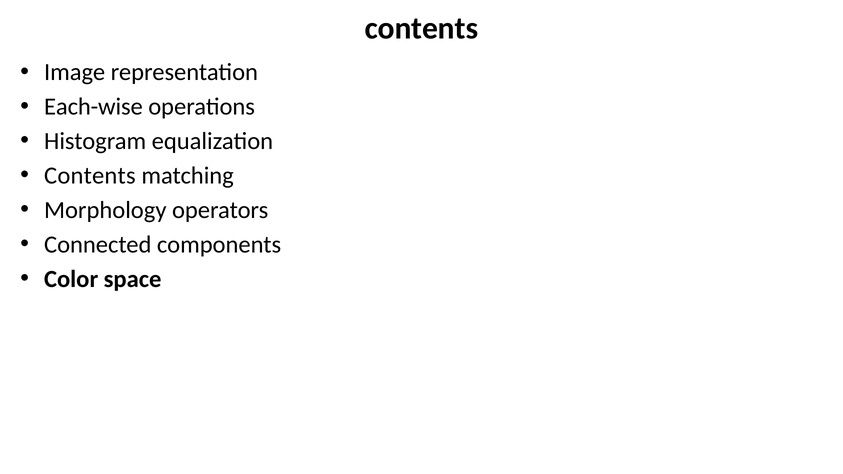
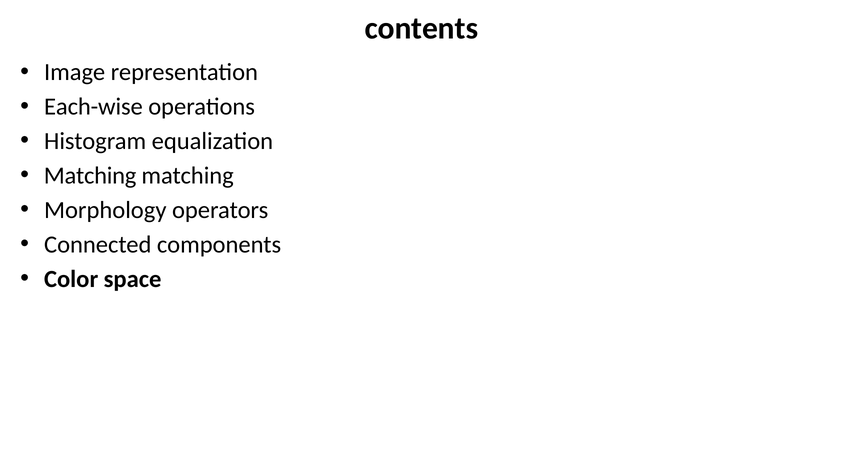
Contents at (90, 176): Contents -> Matching
